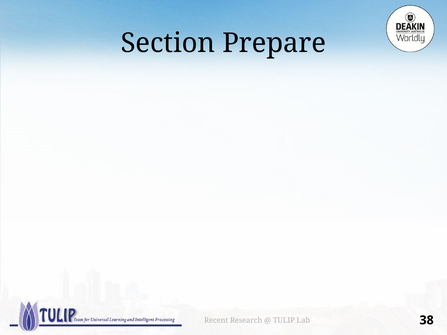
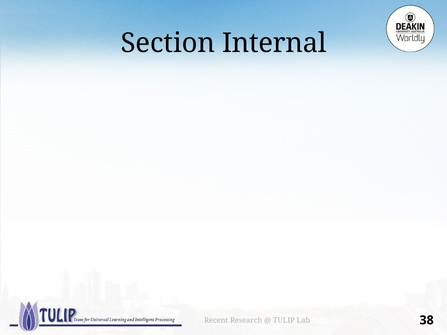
Prepare: Prepare -> Internal
